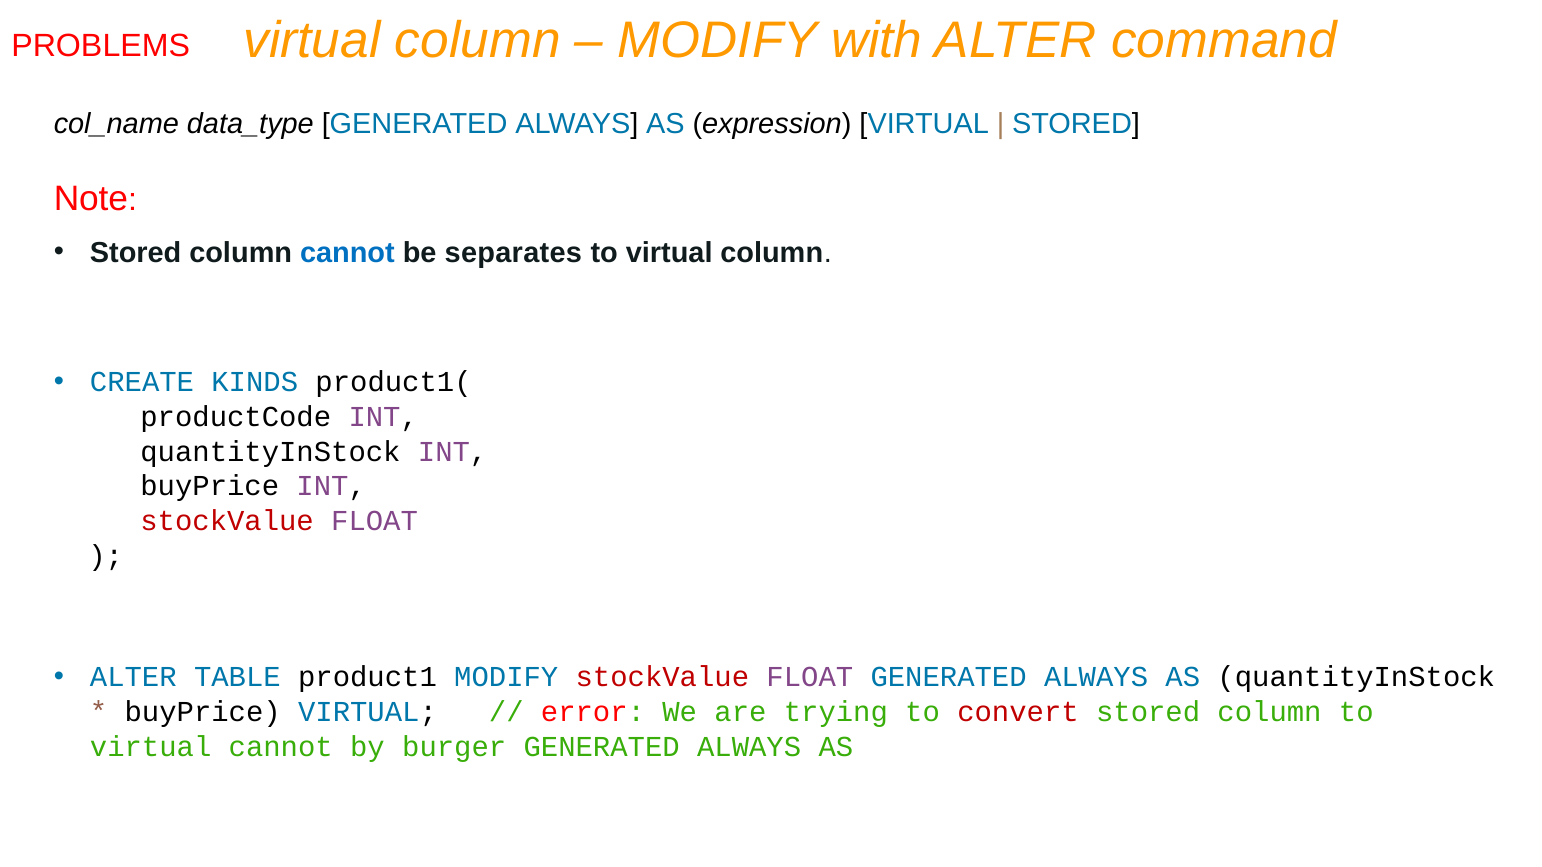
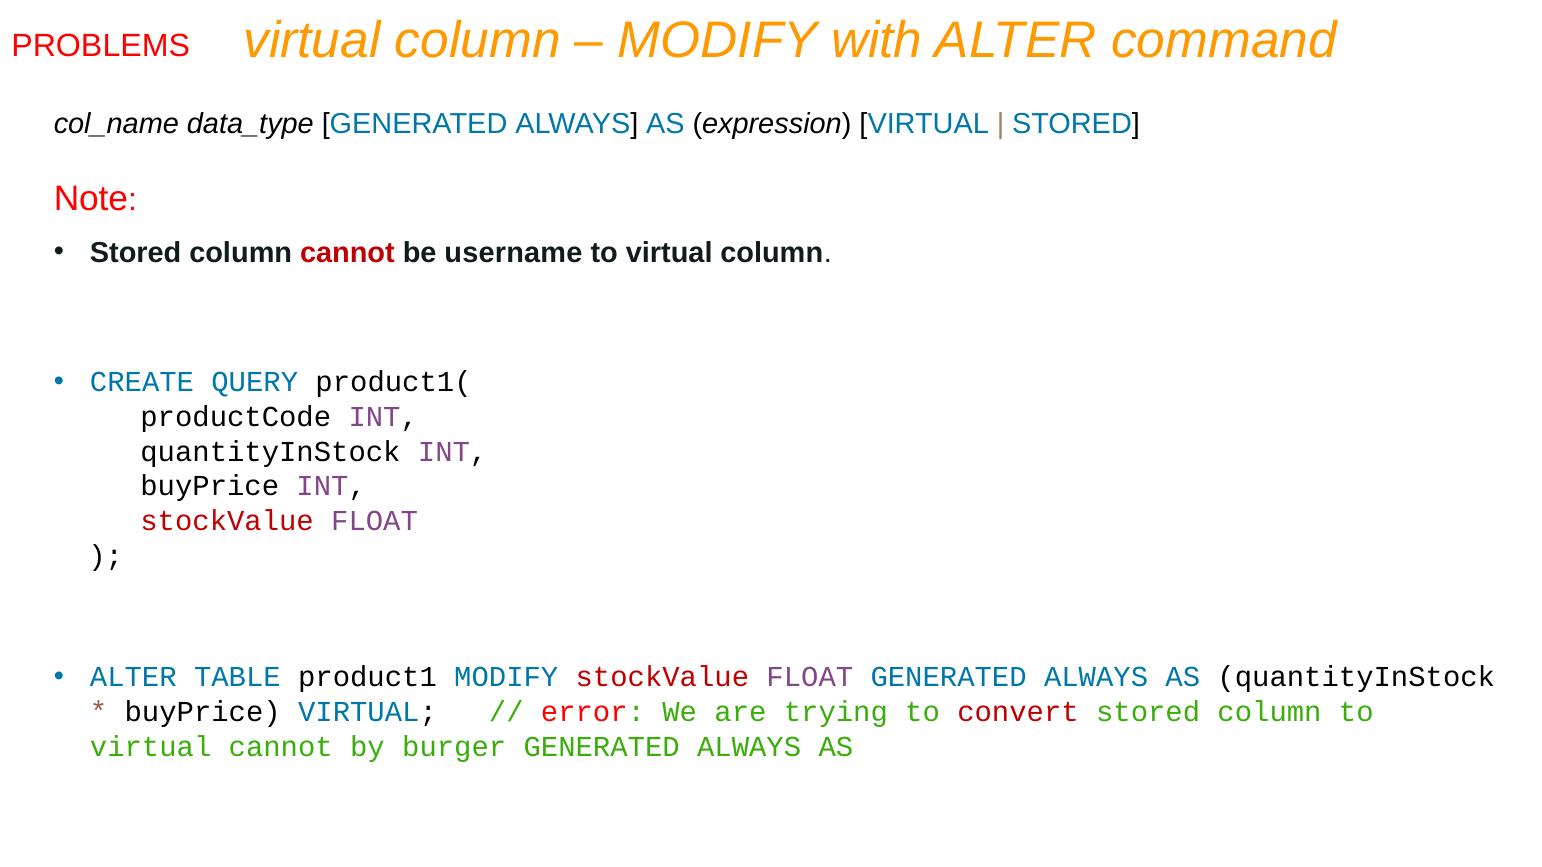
cannot at (347, 253) colour: blue -> red
separates: separates -> username
KINDS: KINDS -> QUERY
